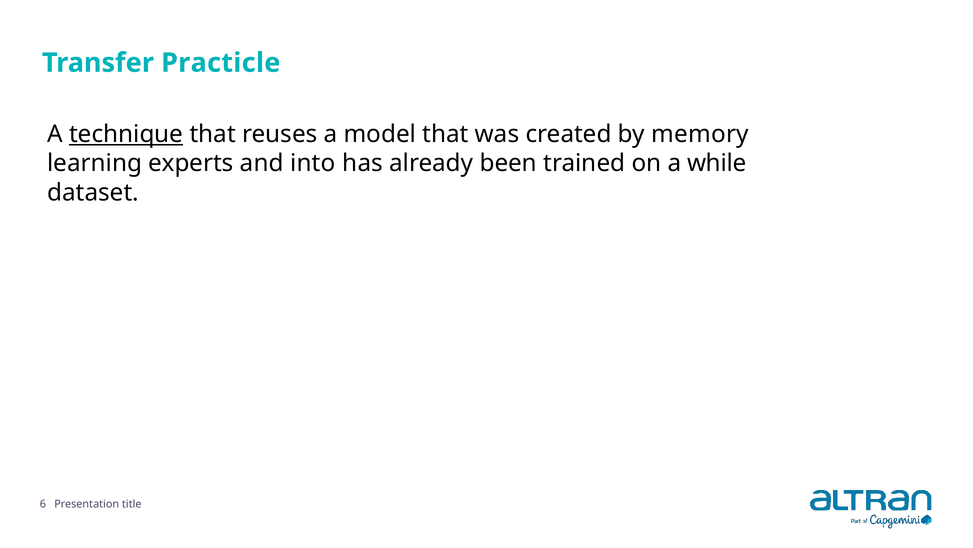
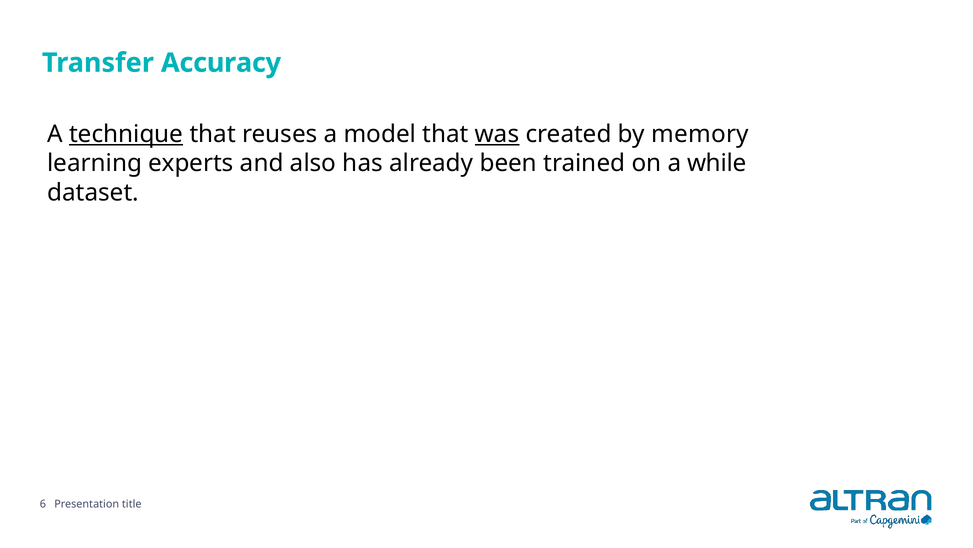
Practicle: Practicle -> Accuracy
was underline: none -> present
into: into -> also
